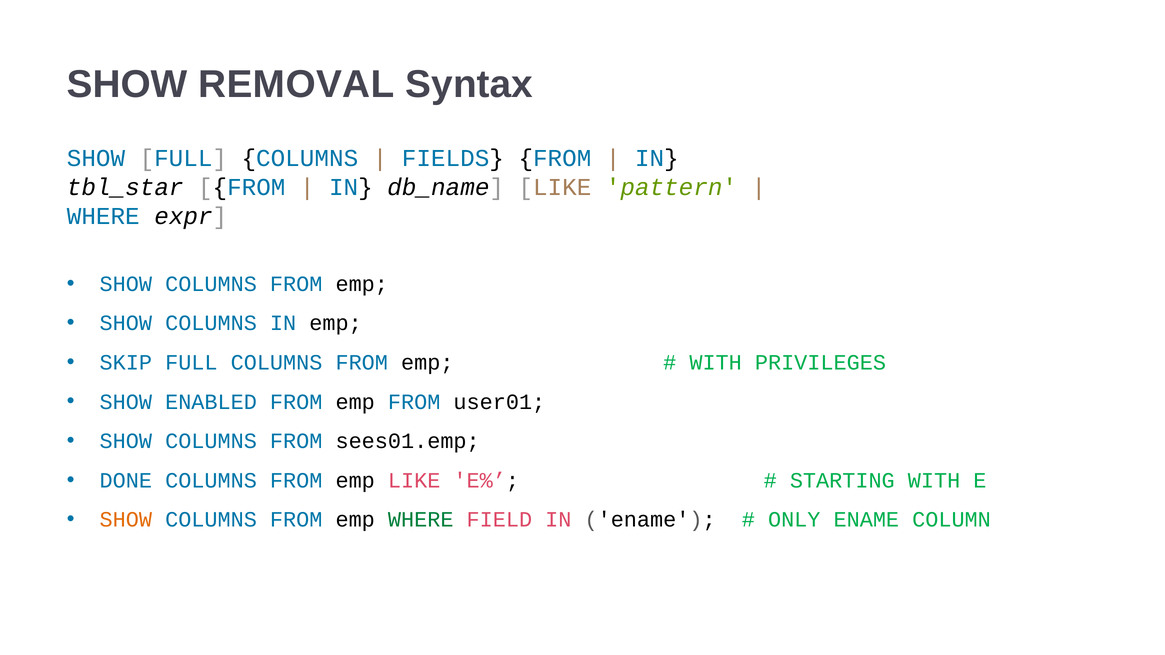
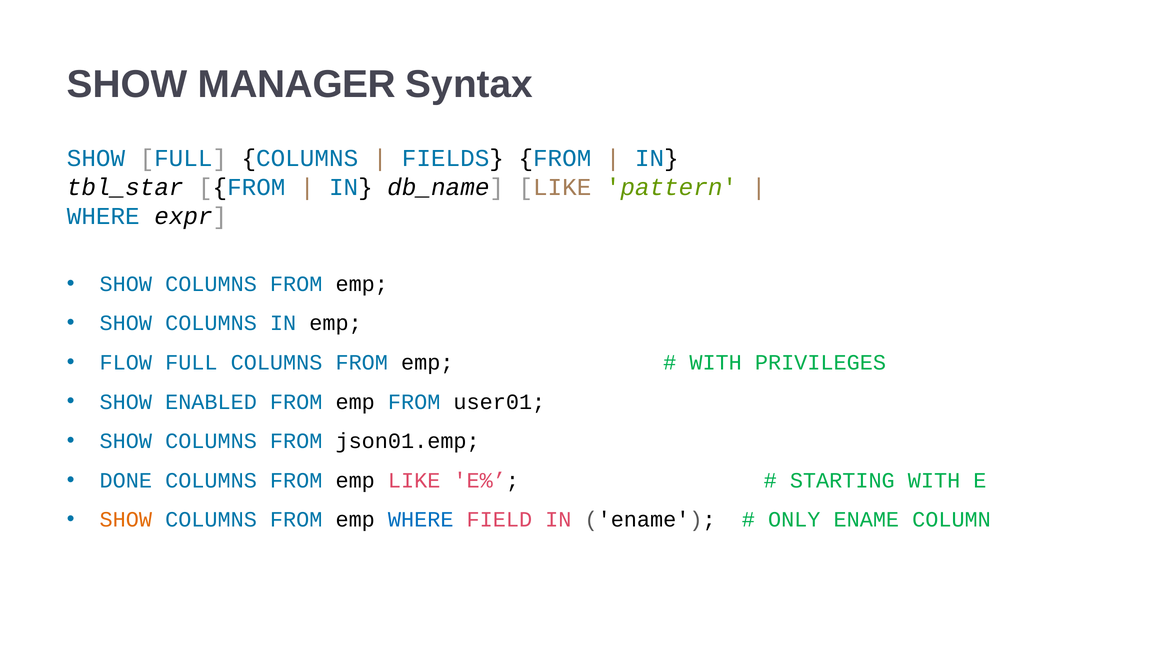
REMOVAL: REMOVAL -> MANAGER
SKIP: SKIP -> FLOW
sees01.emp: sees01.emp -> json01.emp
WHERE at (421, 520) colour: green -> blue
